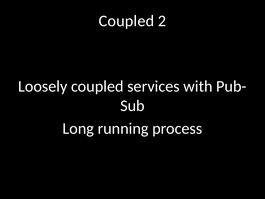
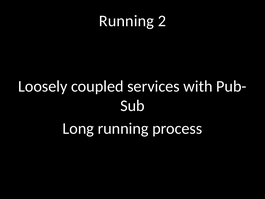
Coupled at (126, 21): Coupled -> Running
